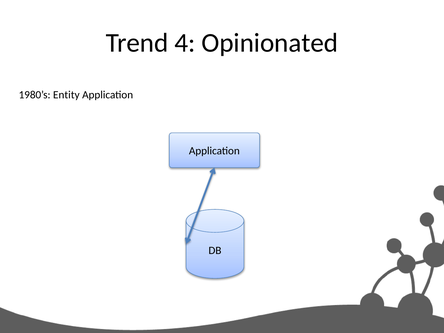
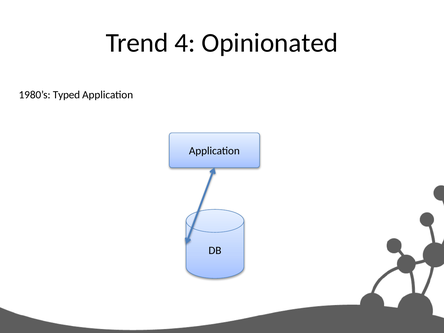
Entity: Entity -> Typed
